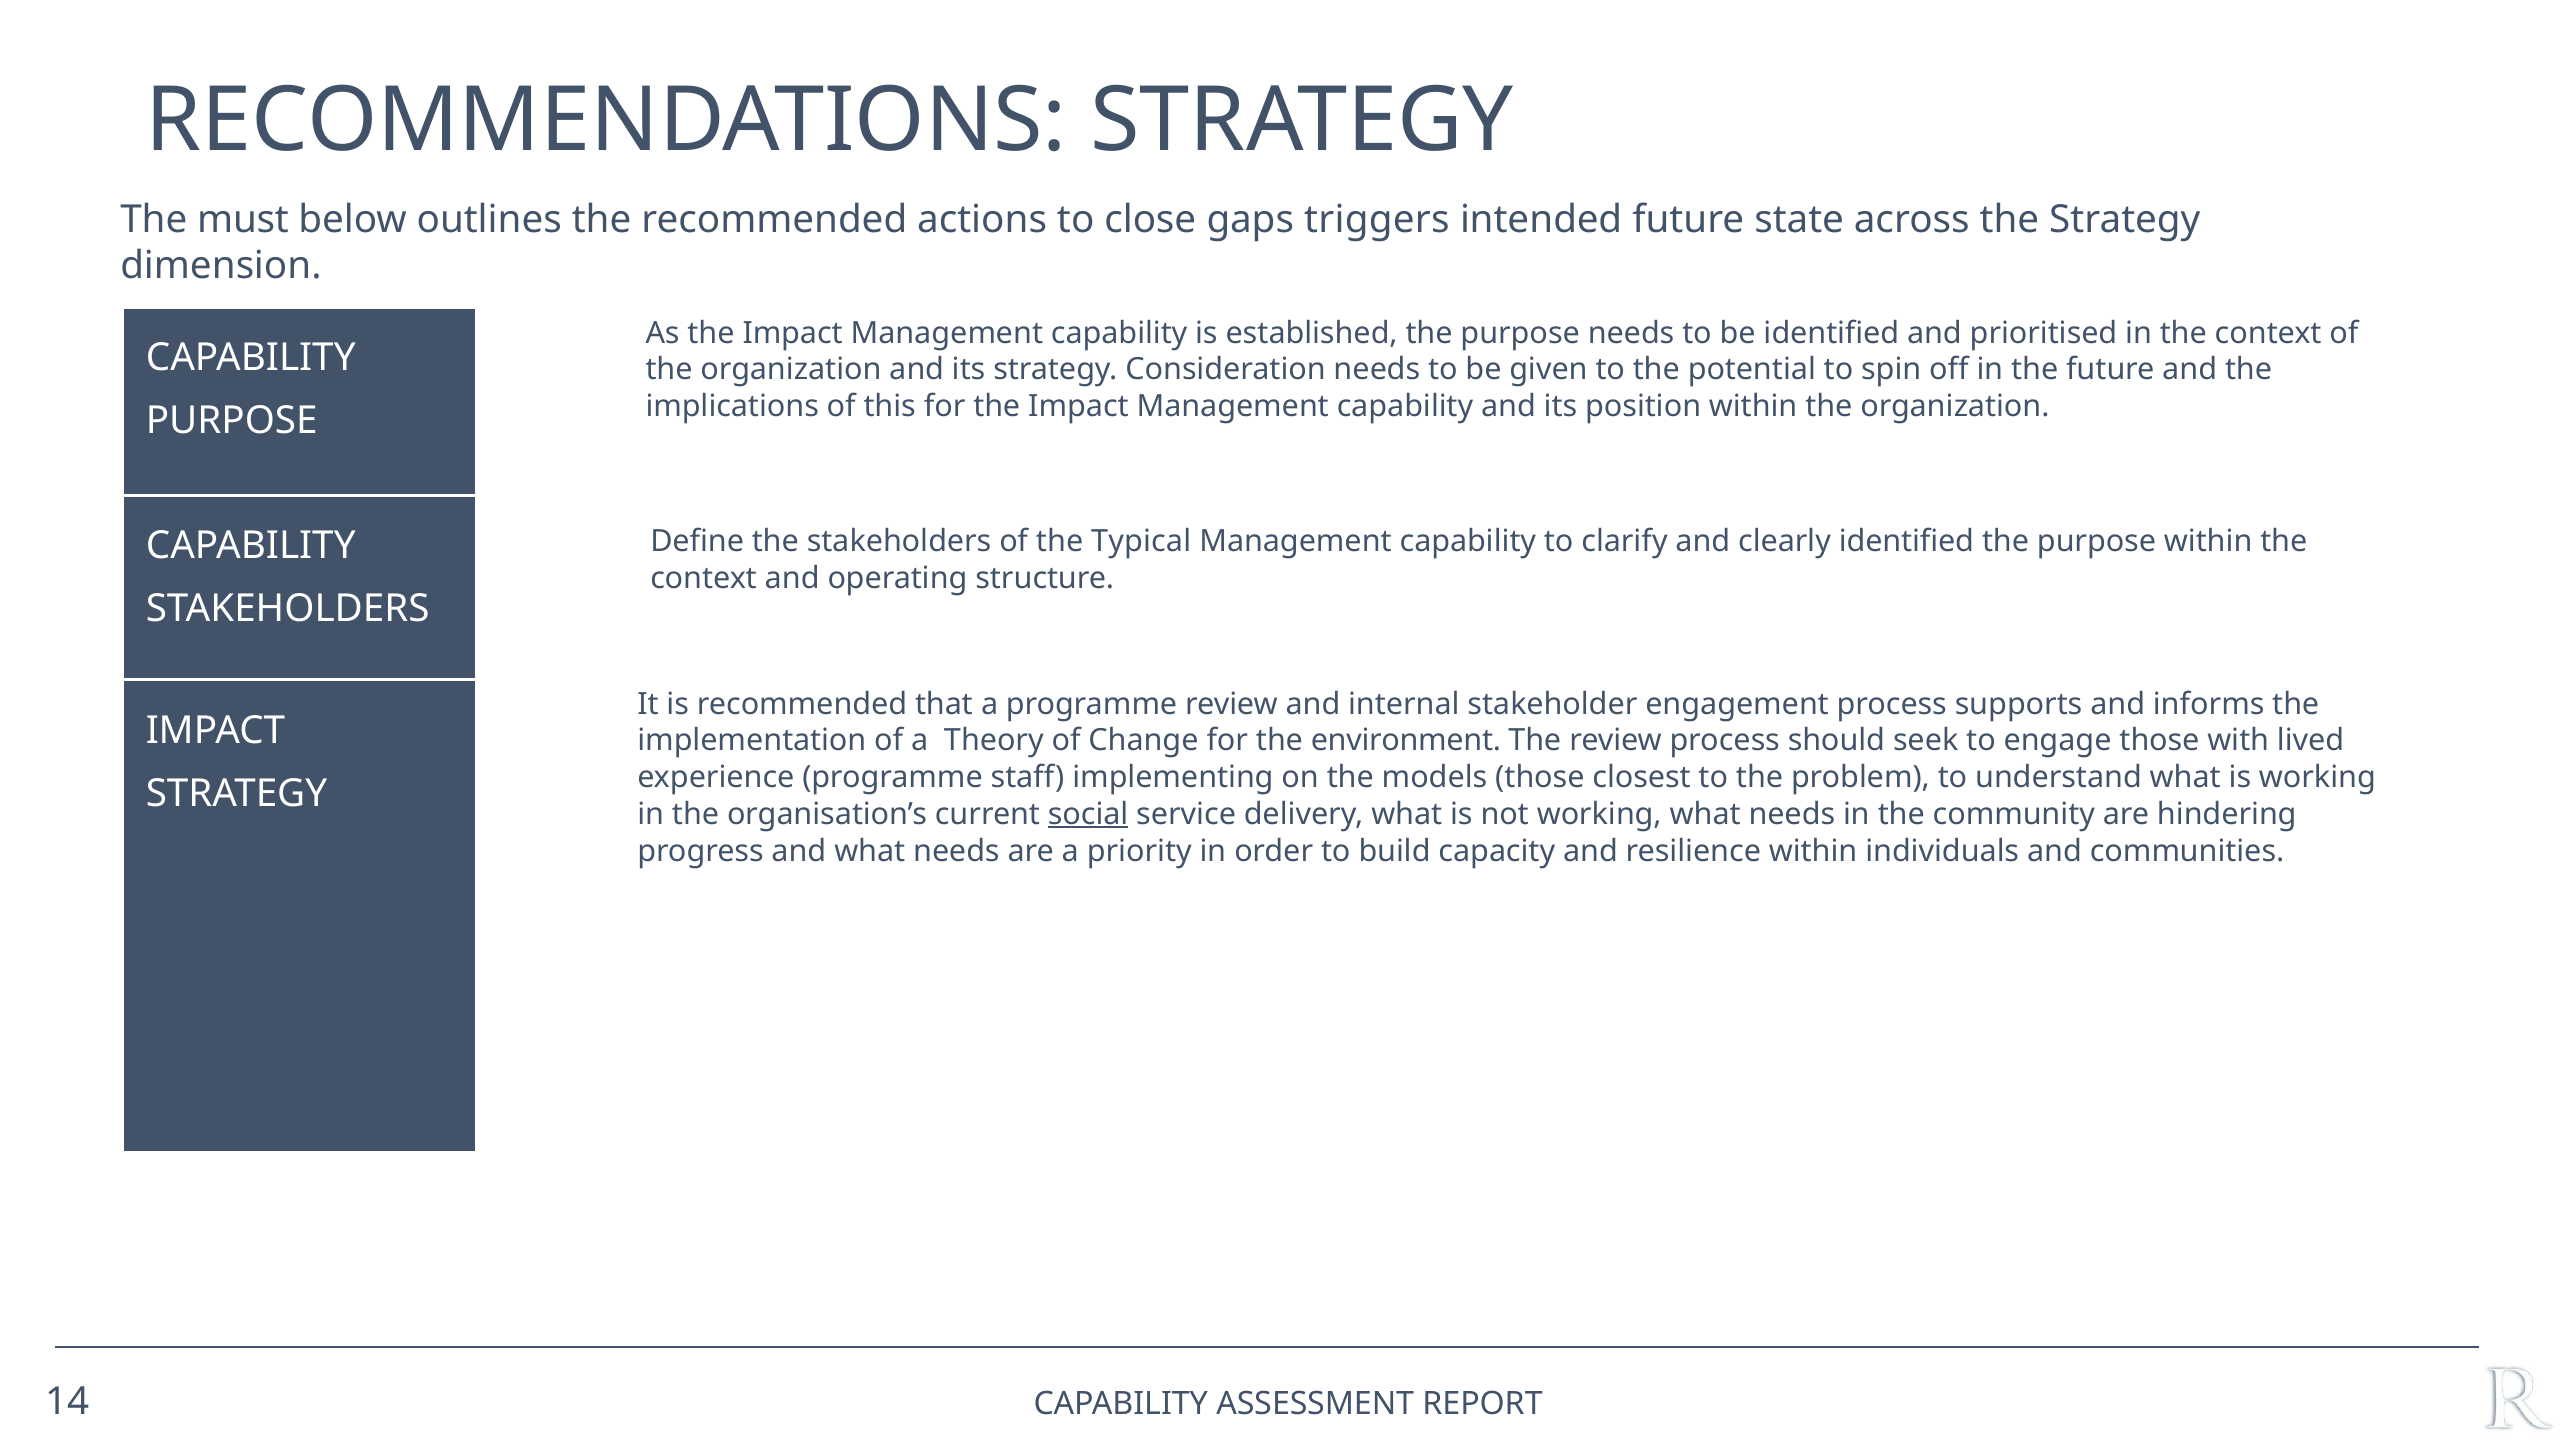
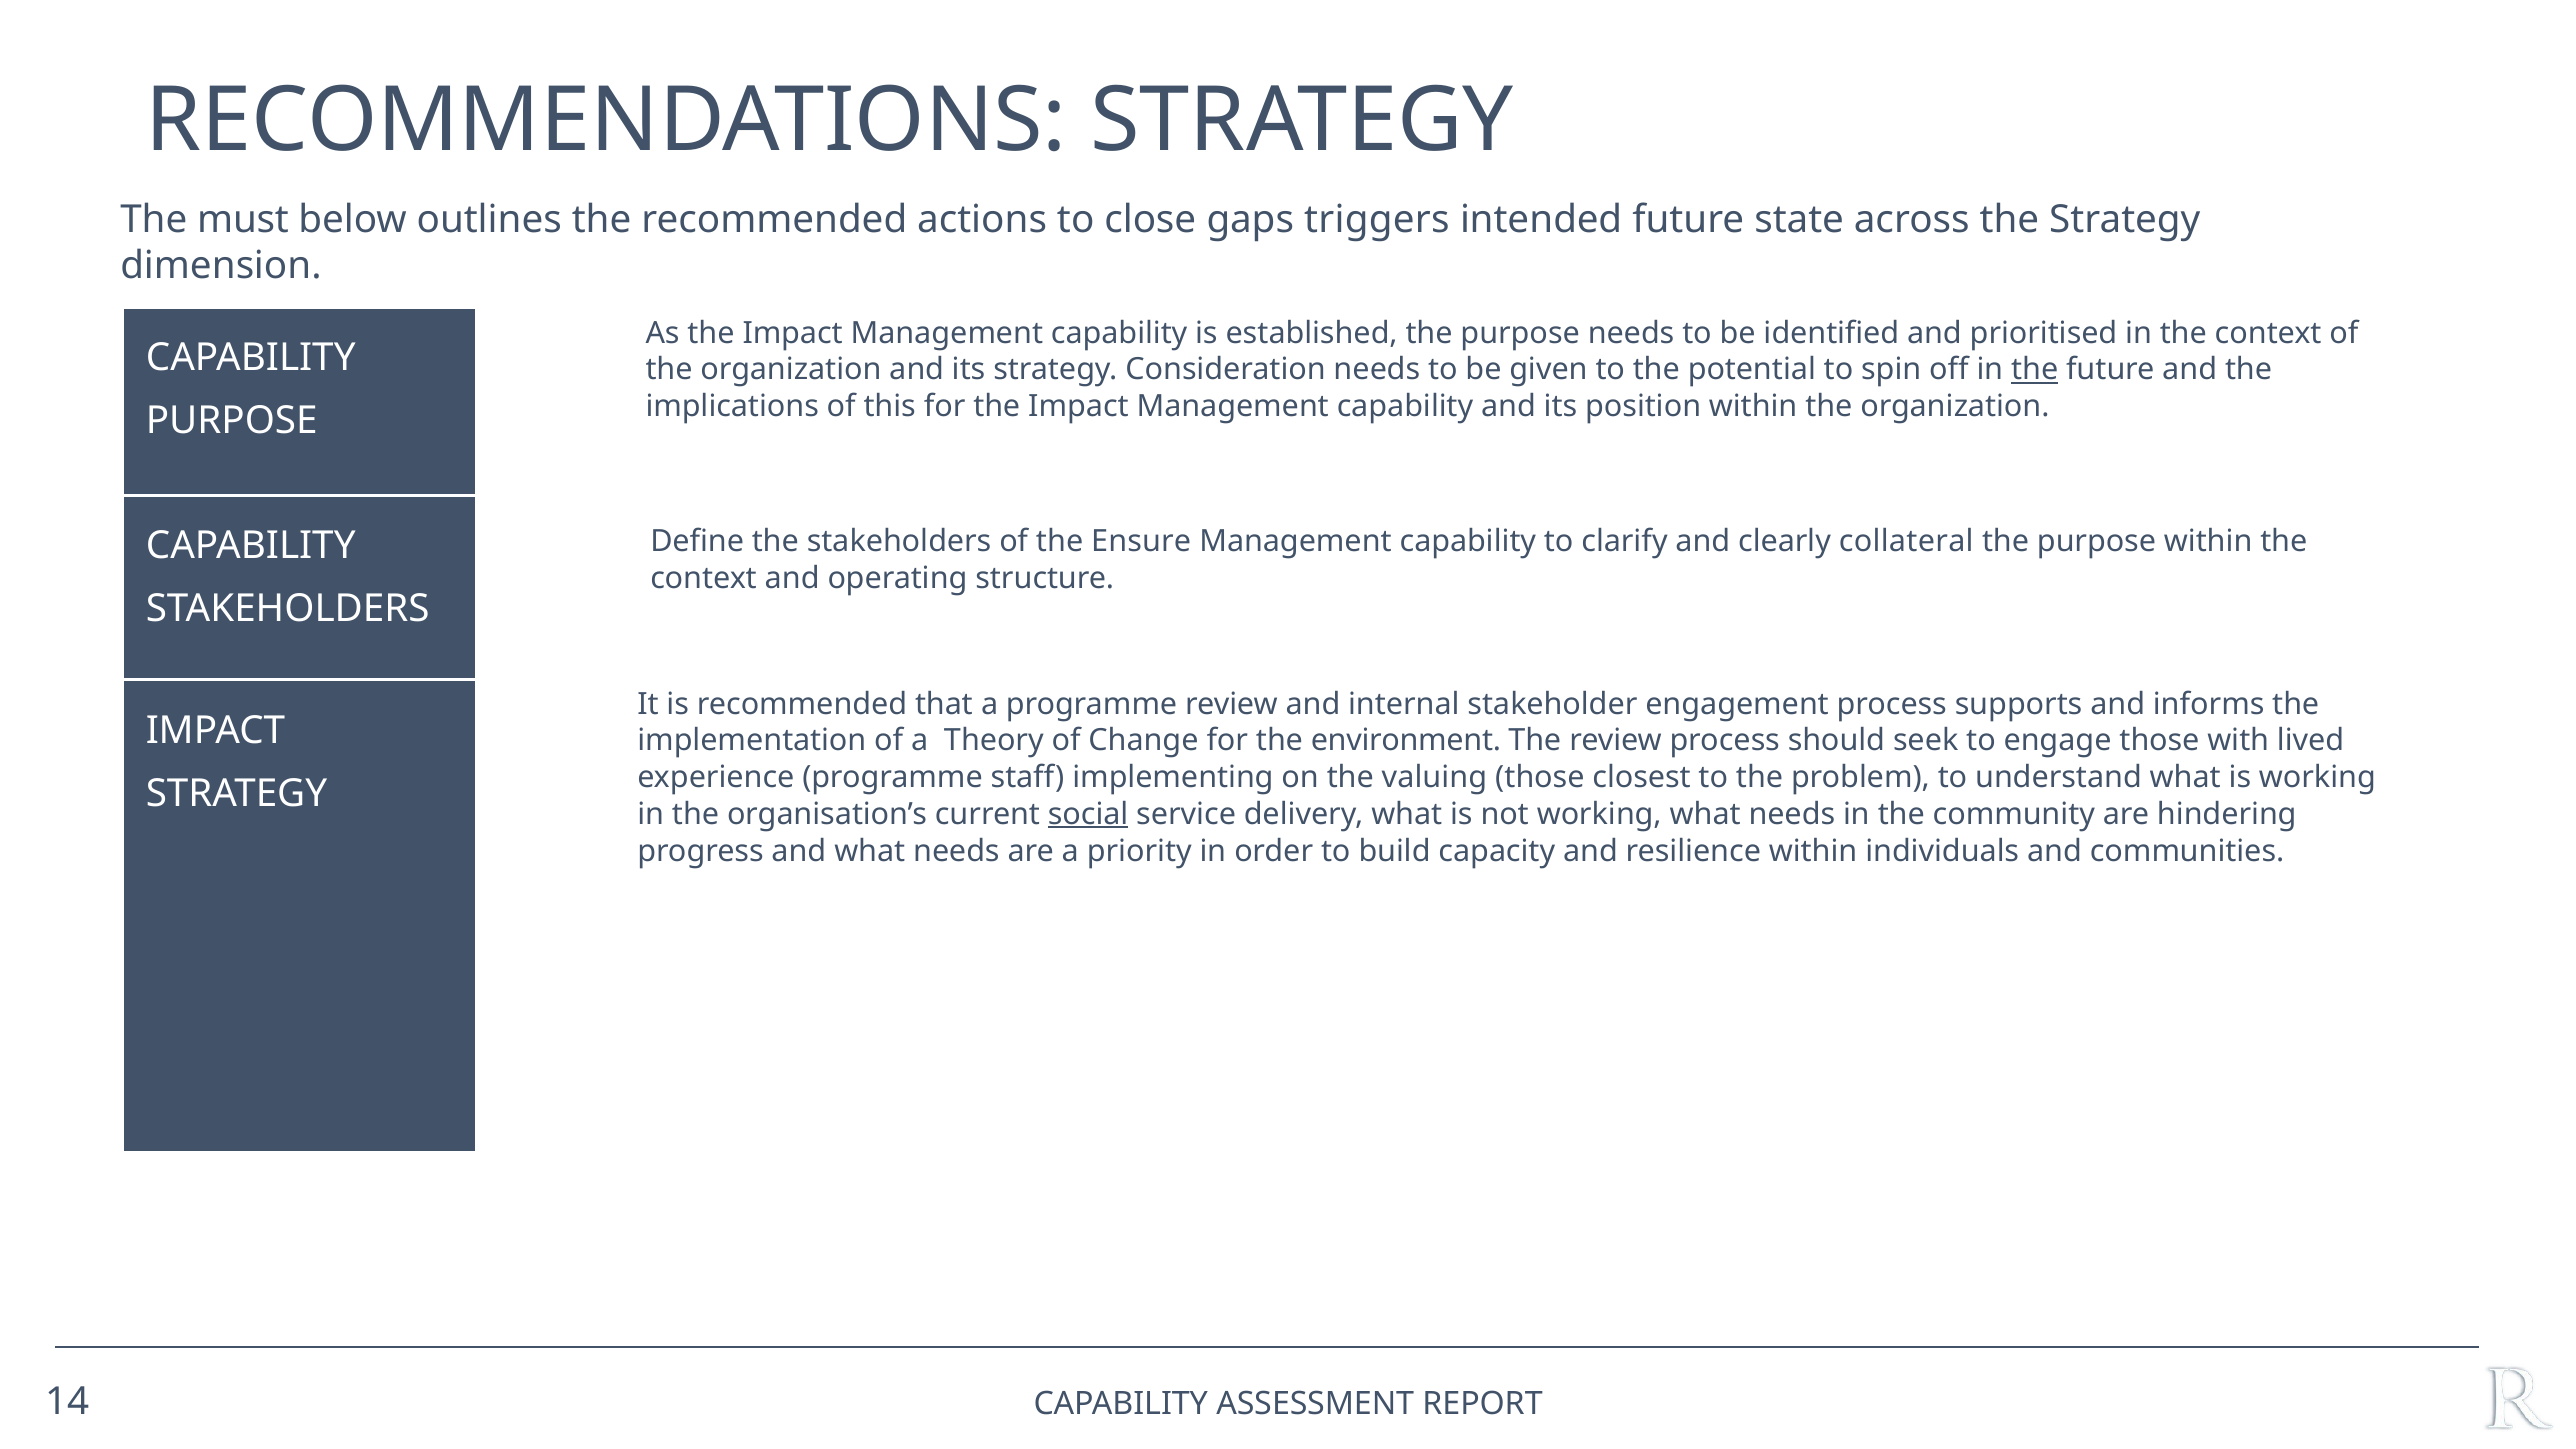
the at (2035, 370) underline: none -> present
Typical: Typical -> Ensure
clearly identified: identified -> collateral
models: models -> valuing
